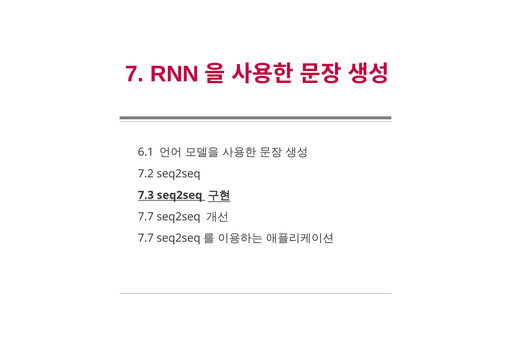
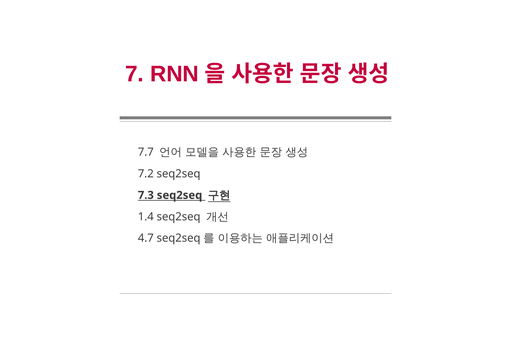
6.1: 6.1 -> 7.7
7.7 at (146, 217): 7.7 -> 1.4
7.7 at (146, 238): 7.7 -> 4.7
